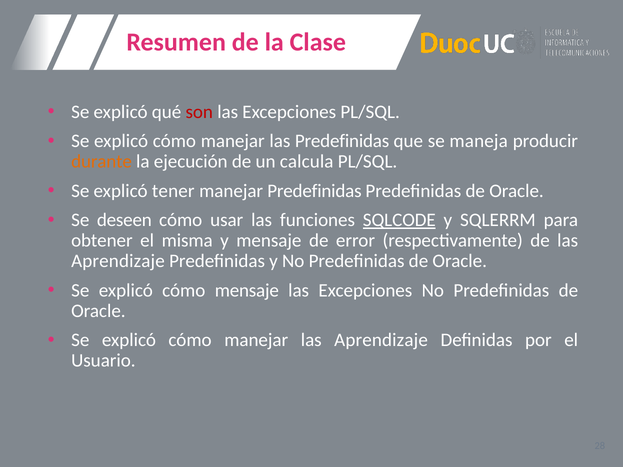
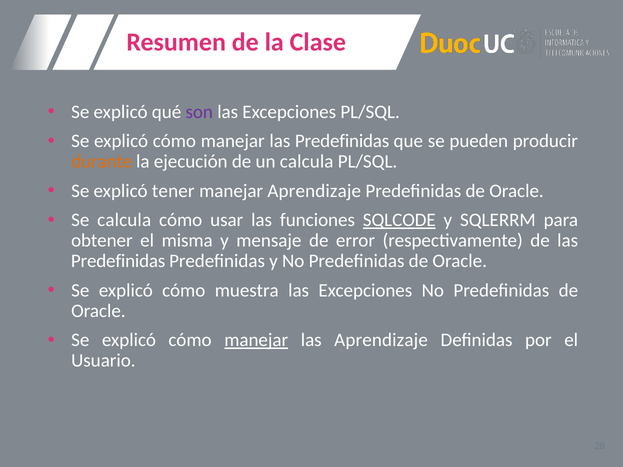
son colour: red -> purple
maneja: maneja -> pueden
manejar Predefinidas: Predefinidas -> Aprendizaje
Se deseen: deseen -> calcula
Aprendizaje at (118, 261): Aprendizaje -> Predefinidas
cómo mensaje: mensaje -> muestra
manejar at (256, 340) underline: none -> present
